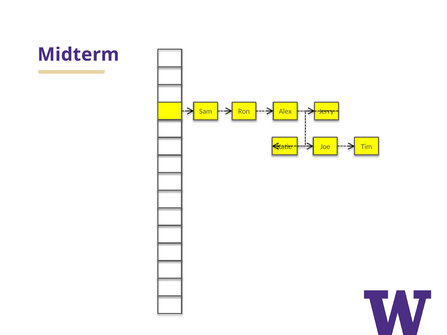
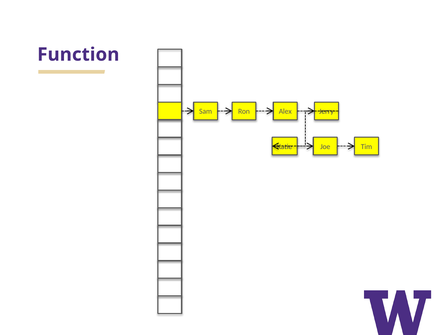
Midterm: Midterm -> Function
